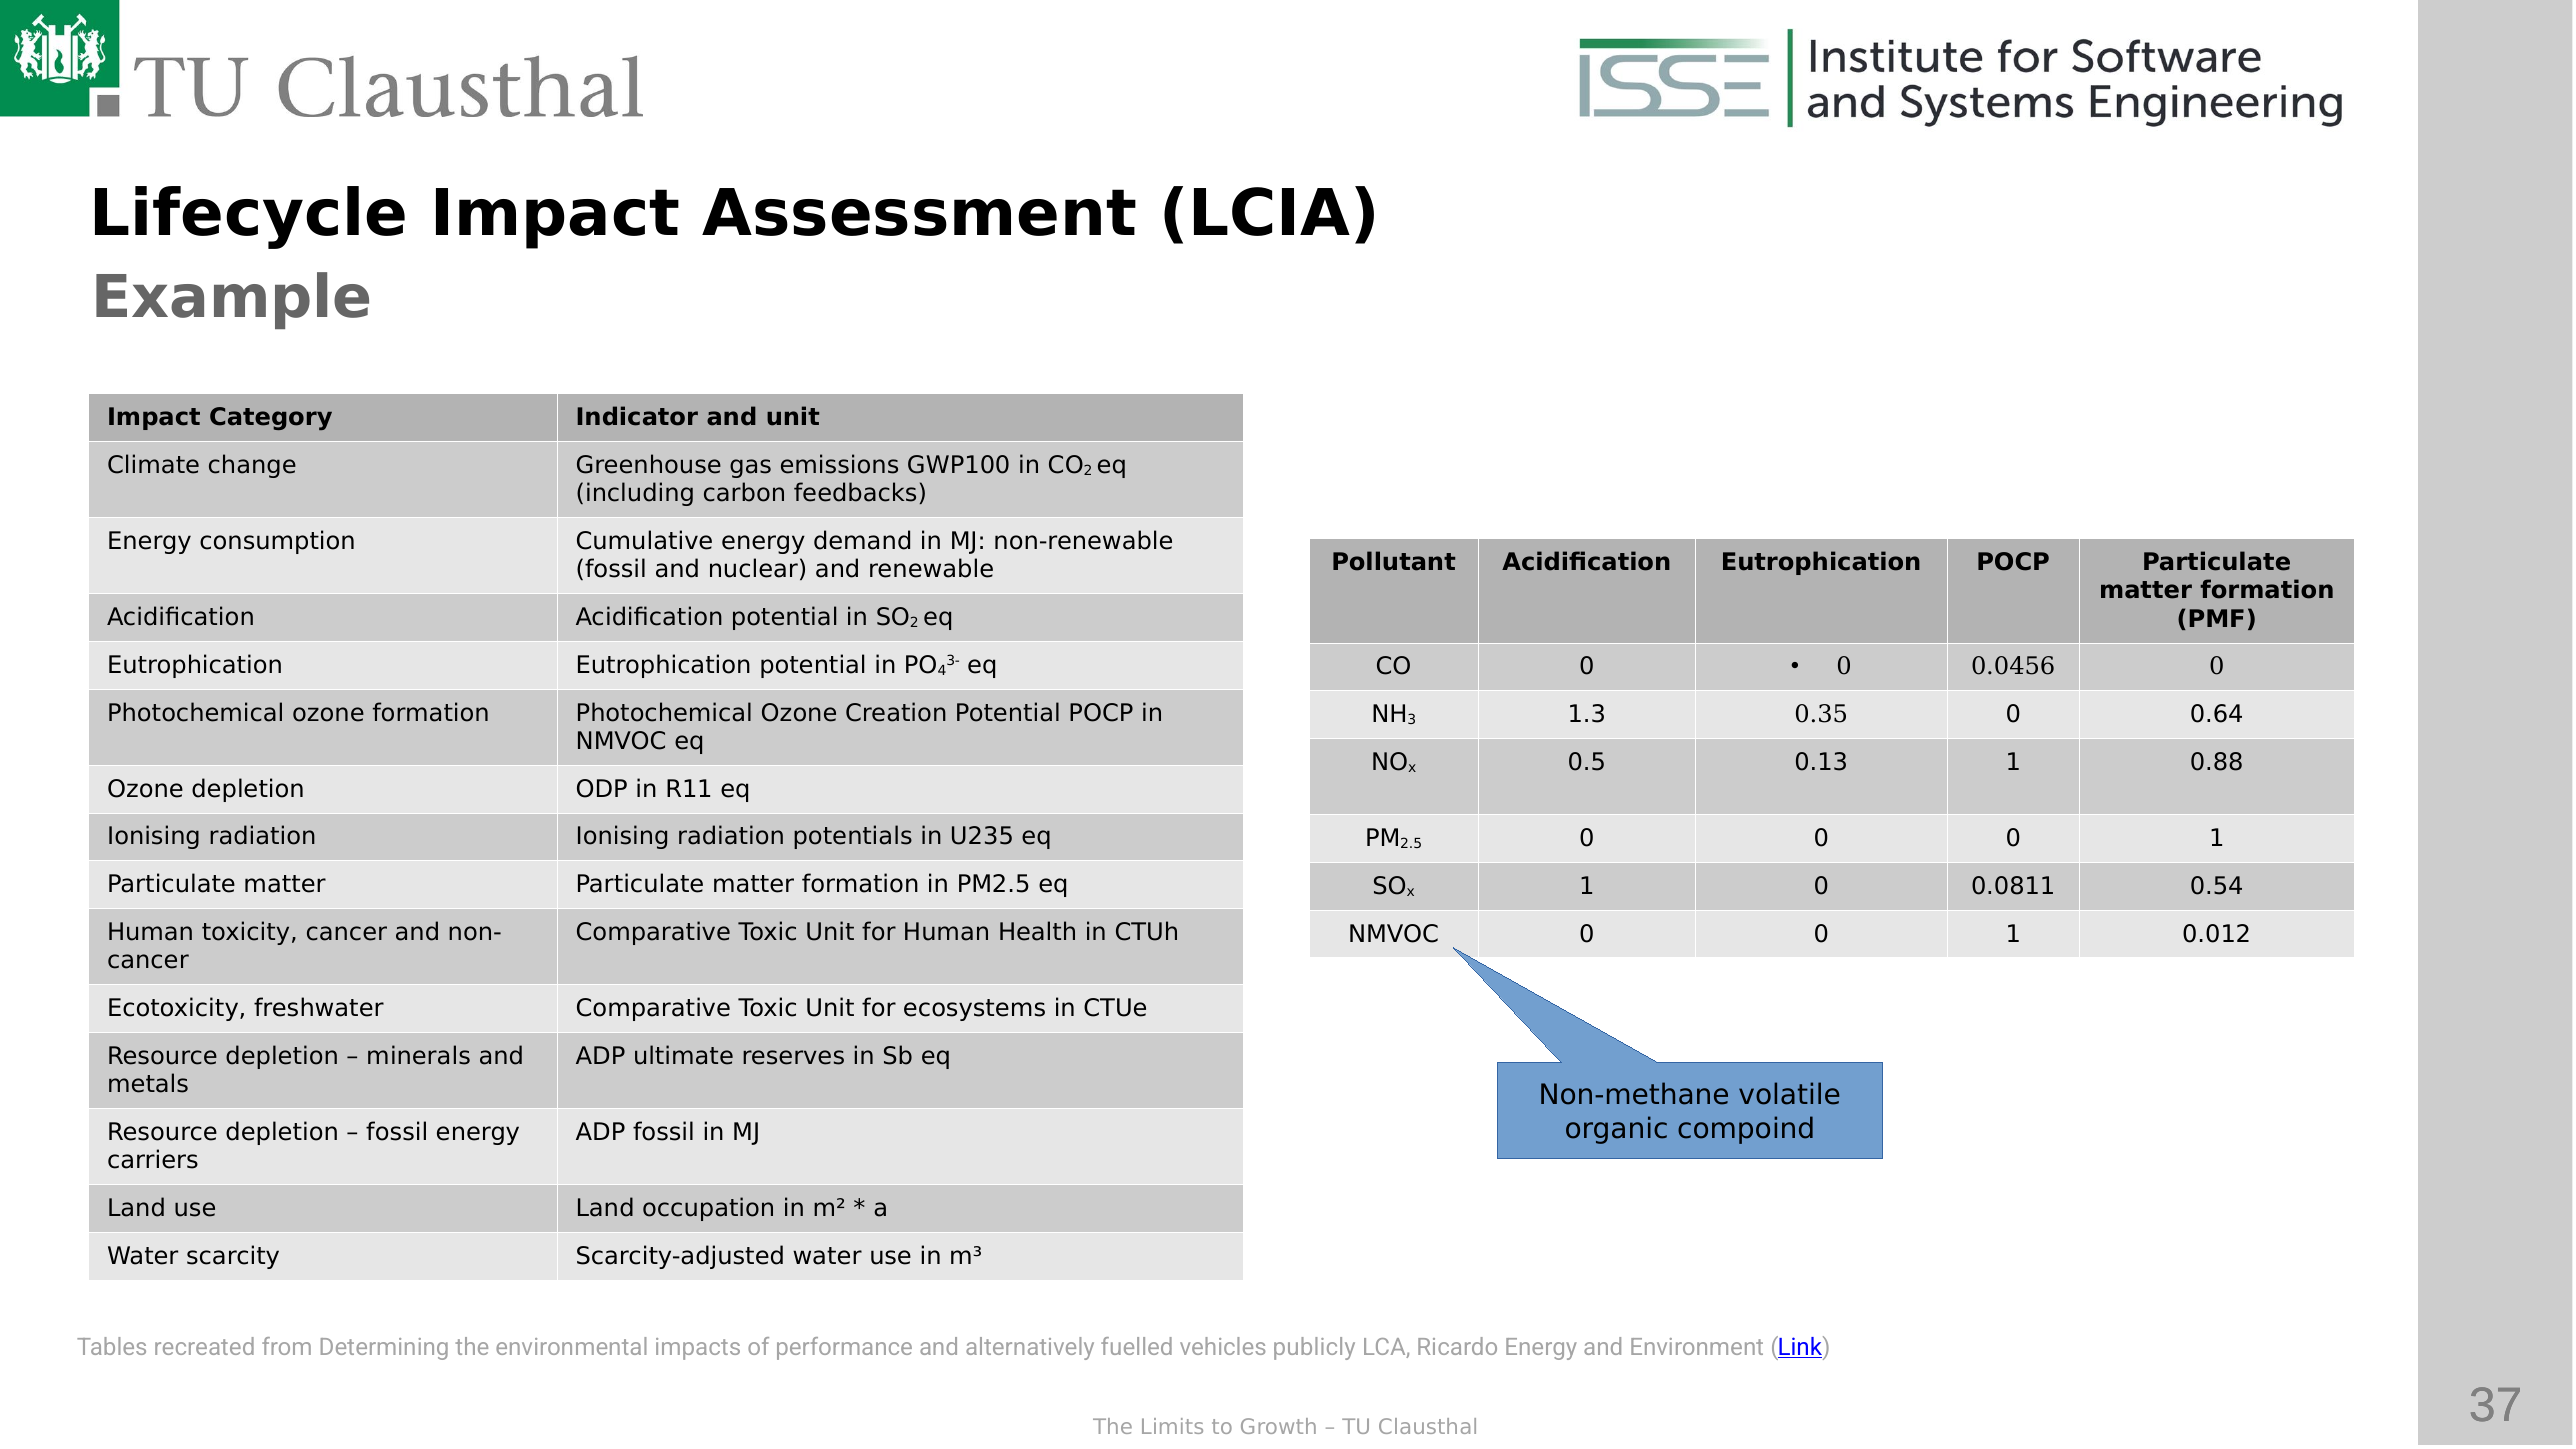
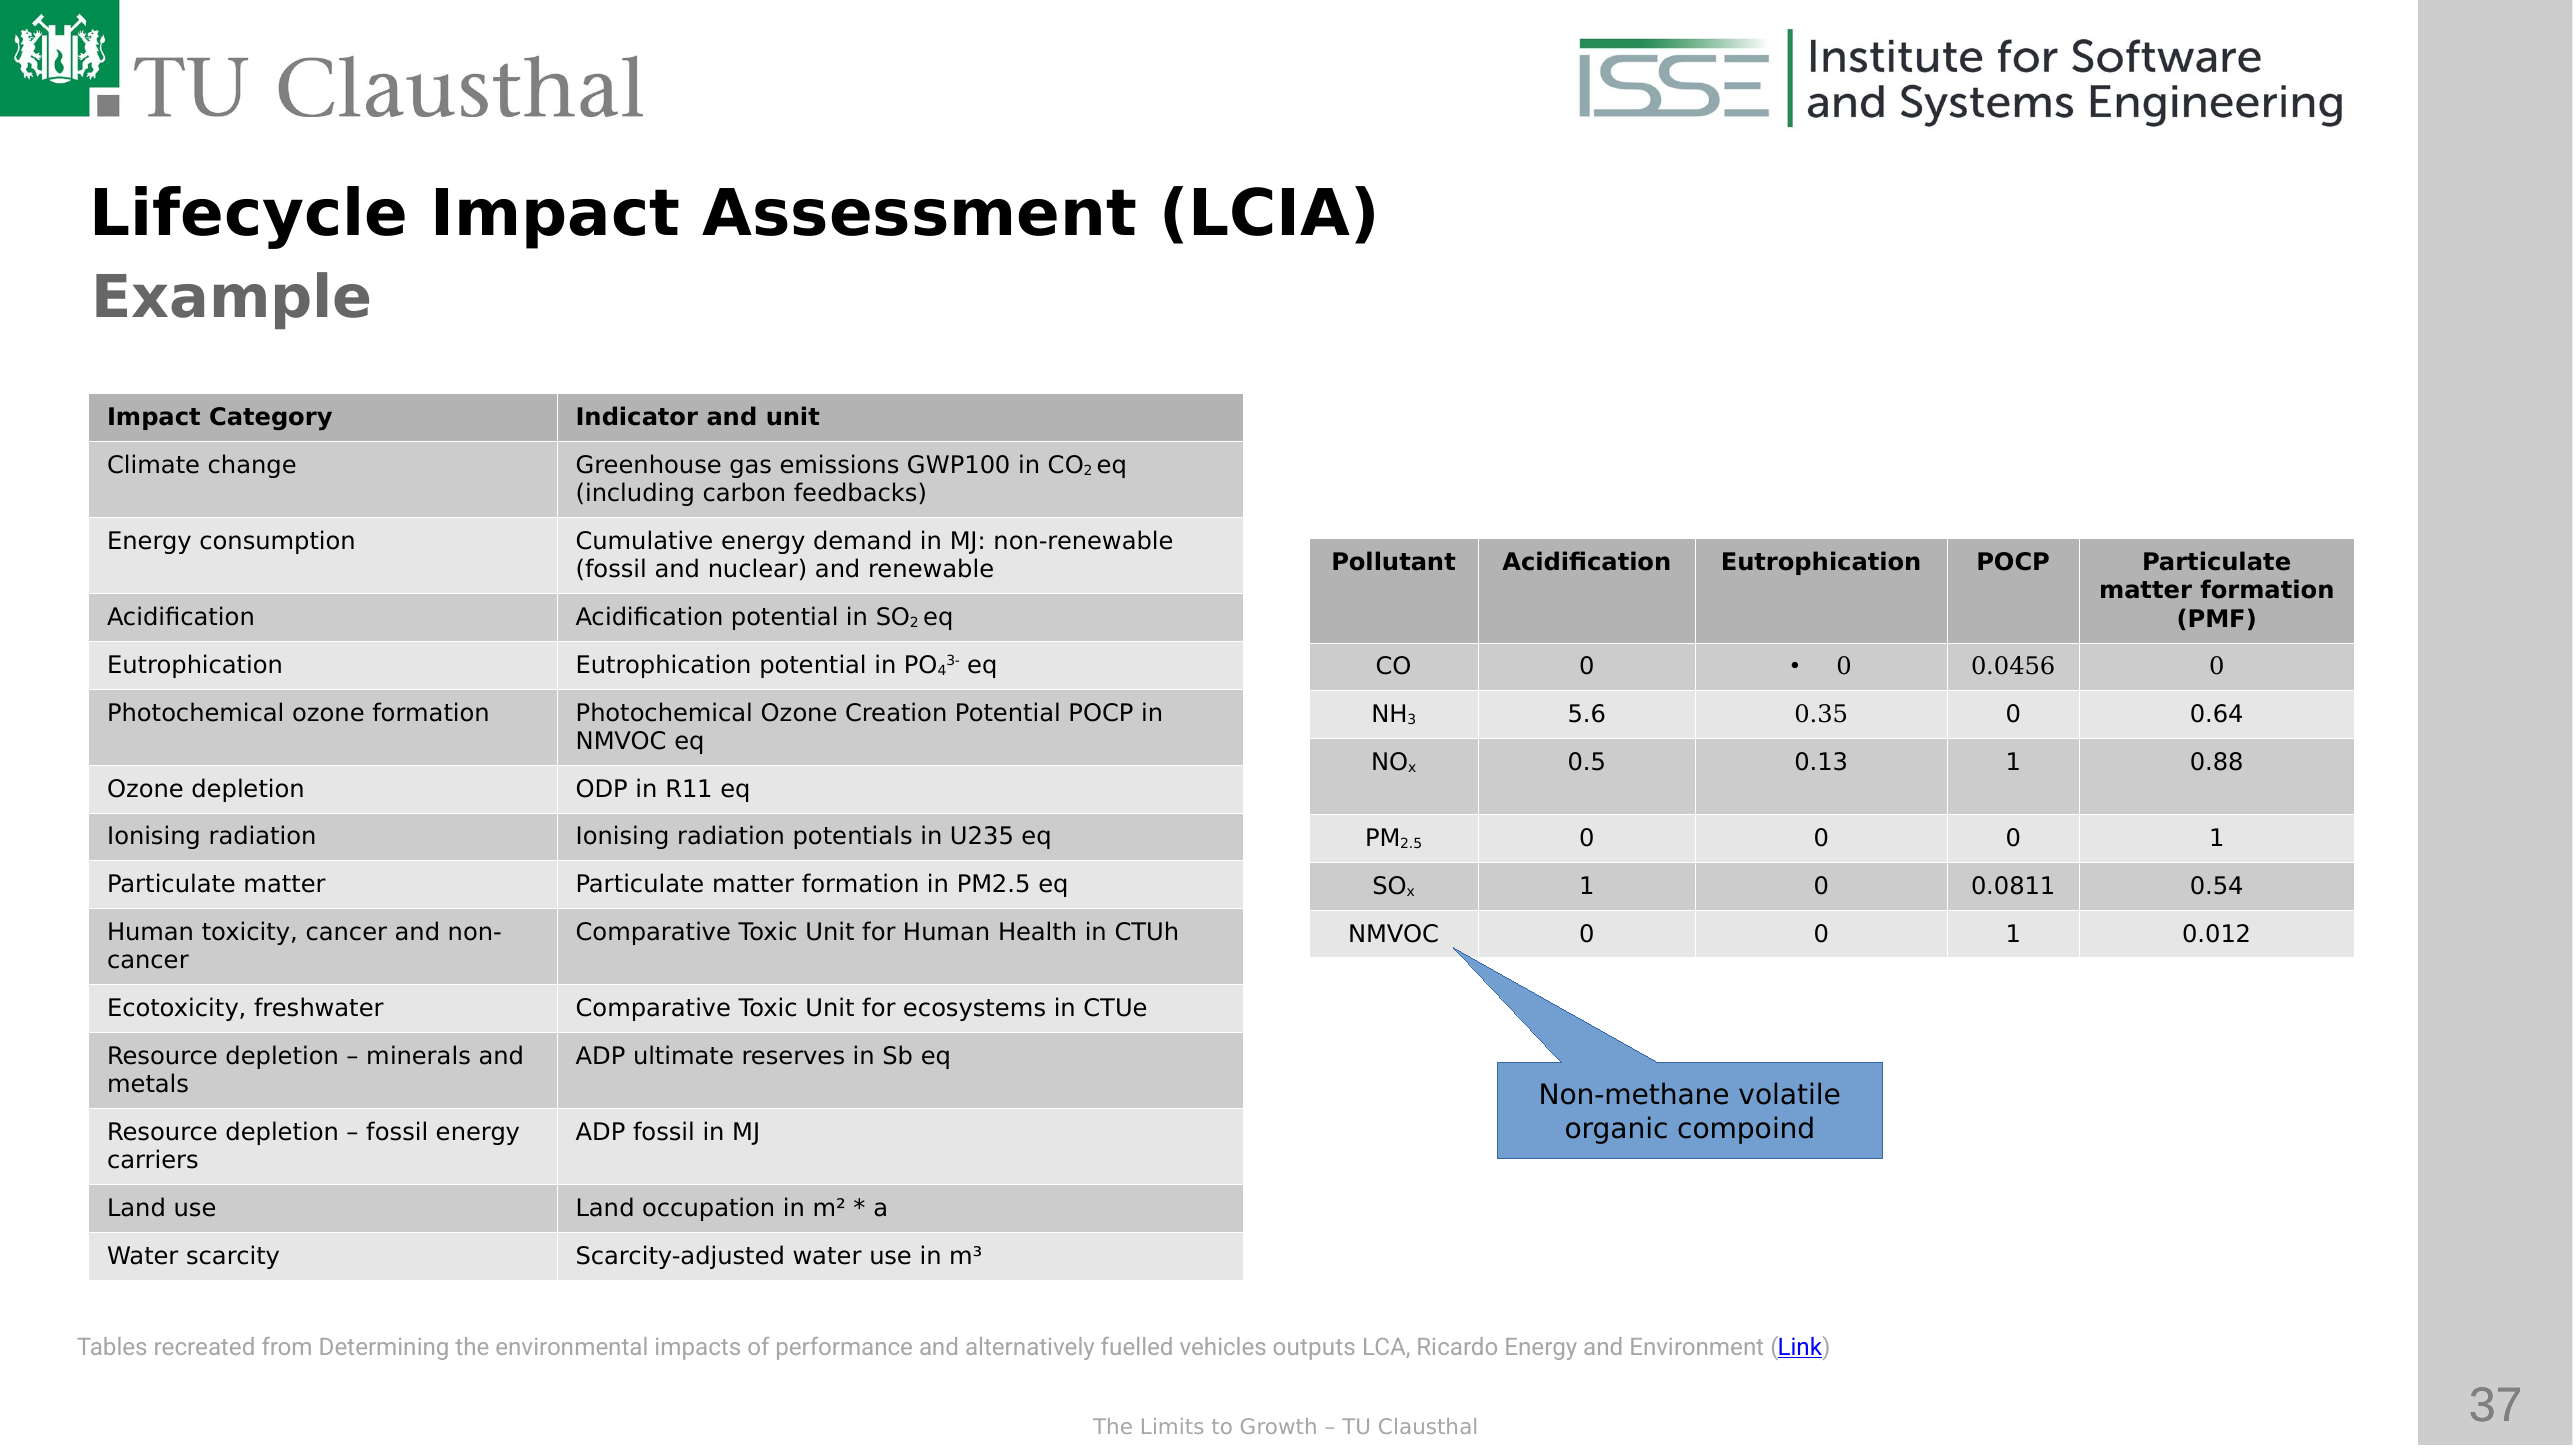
1.3: 1.3 -> 5.6
publicly: publicly -> outputs
